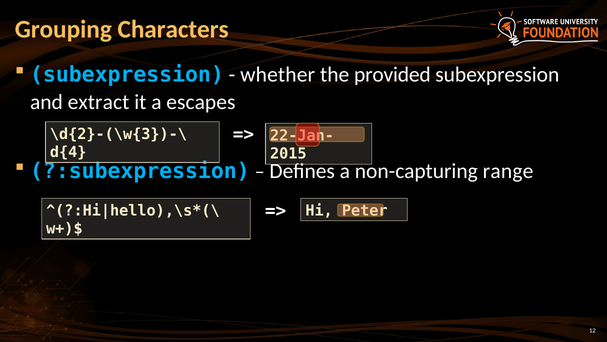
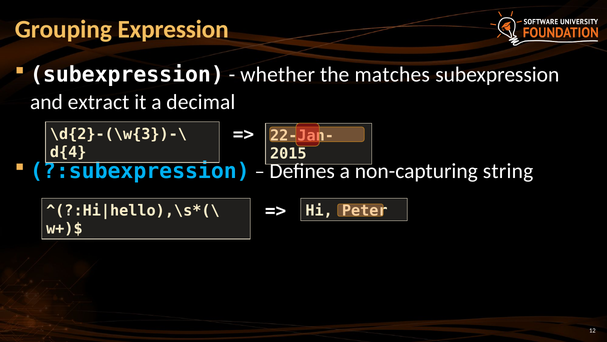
Characters: Characters -> Expression
subexpression at (127, 75) colour: light blue -> white
provided: provided -> matches
escapes: escapes -> decimal
range: range -> string
